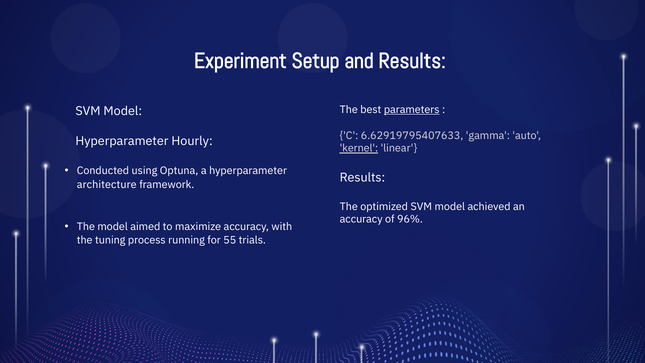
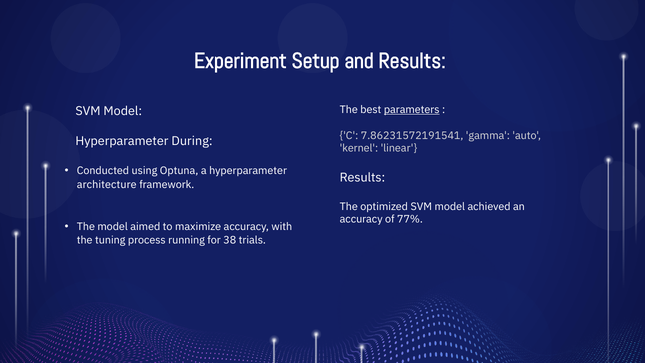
6.62919795407633: 6.62919795407633 -> 7.86231572191541
Hourly: Hourly -> During
kernel underline: present -> none
96%: 96% -> 77%
55: 55 -> 38
